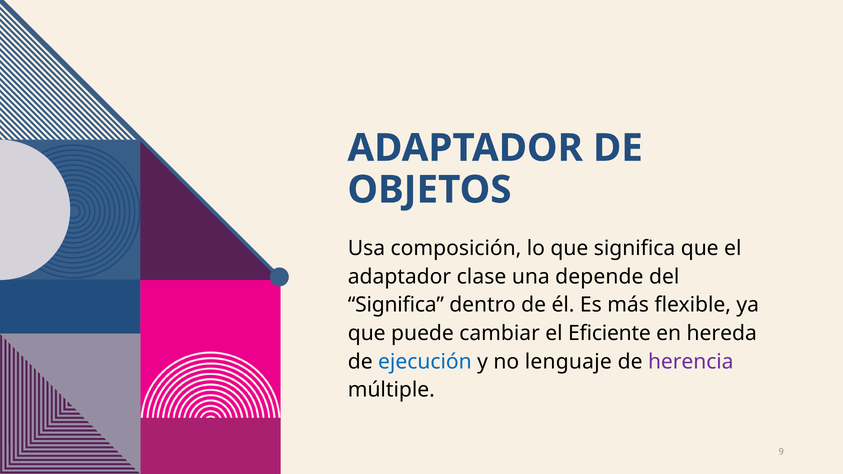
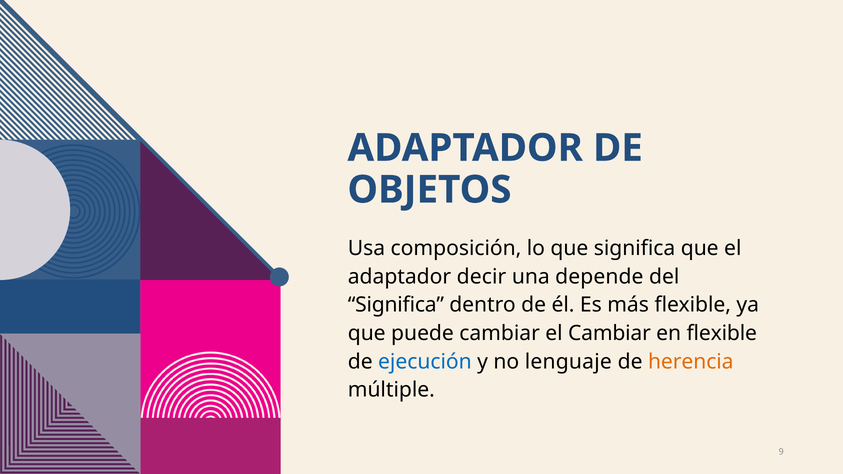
clase: clase -> decir
el Eficiente: Eficiente -> Cambiar
en hereda: hereda -> flexible
herencia colour: purple -> orange
